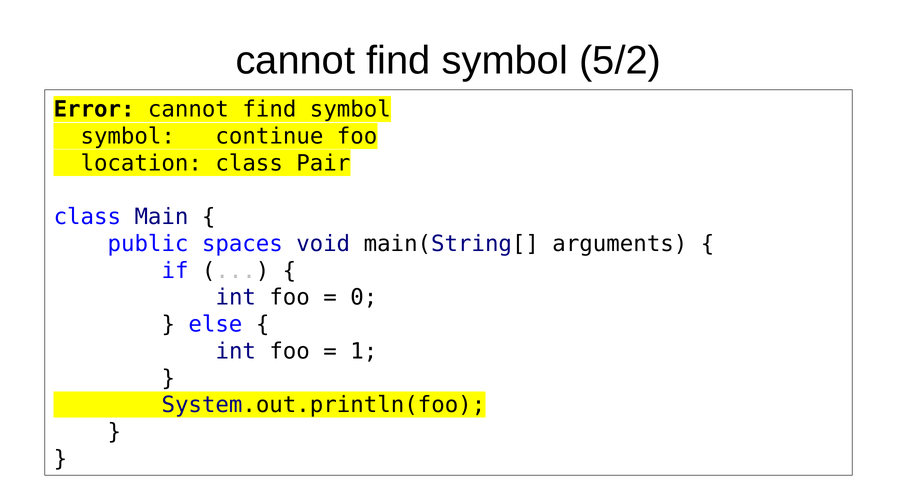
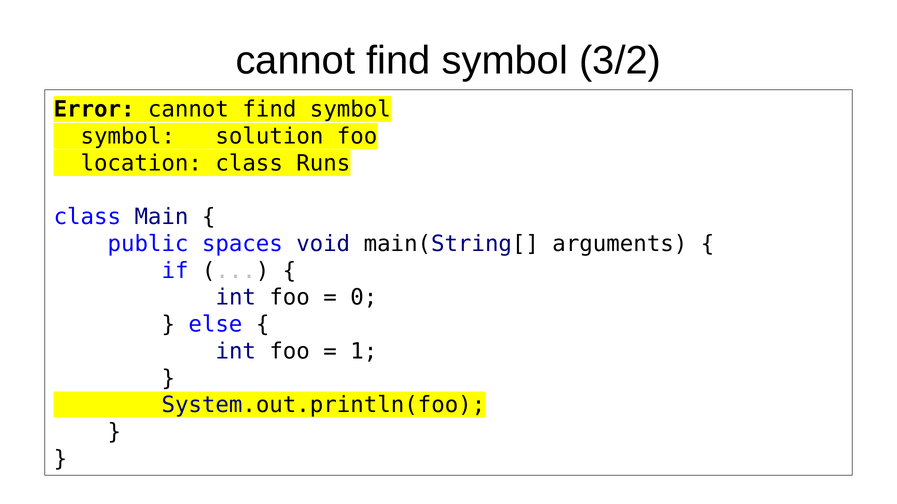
5/2: 5/2 -> 3/2
continue: continue -> solution
Pair: Pair -> Runs
